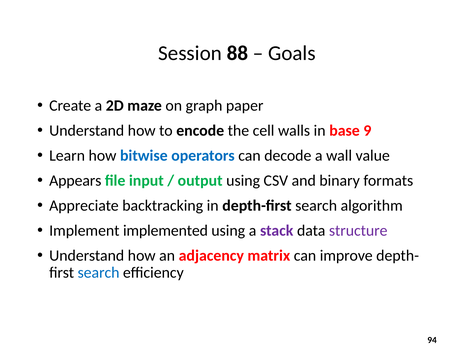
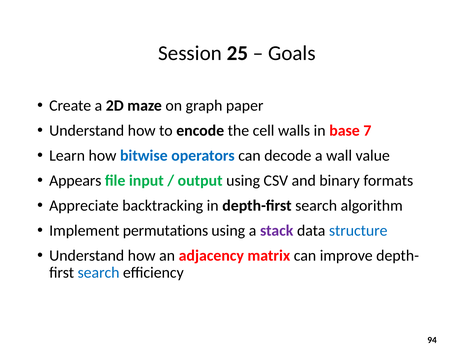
88: 88 -> 25
9: 9 -> 7
implemented: implemented -> permutations
structure colour: purple -> blue
